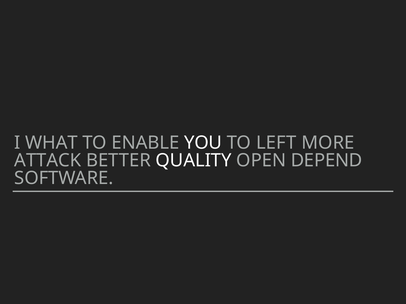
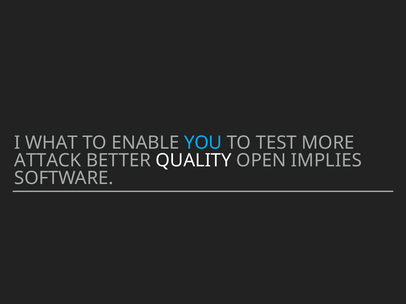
YOU colour: white -> light blue
LEFT: LEFT -> TEST
DEPEND: DEPEND -> IMPLIES
